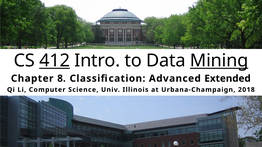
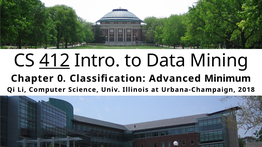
Mining underline: present -> none
8: 8 -> 0
Extended: Extended -> Minimum
